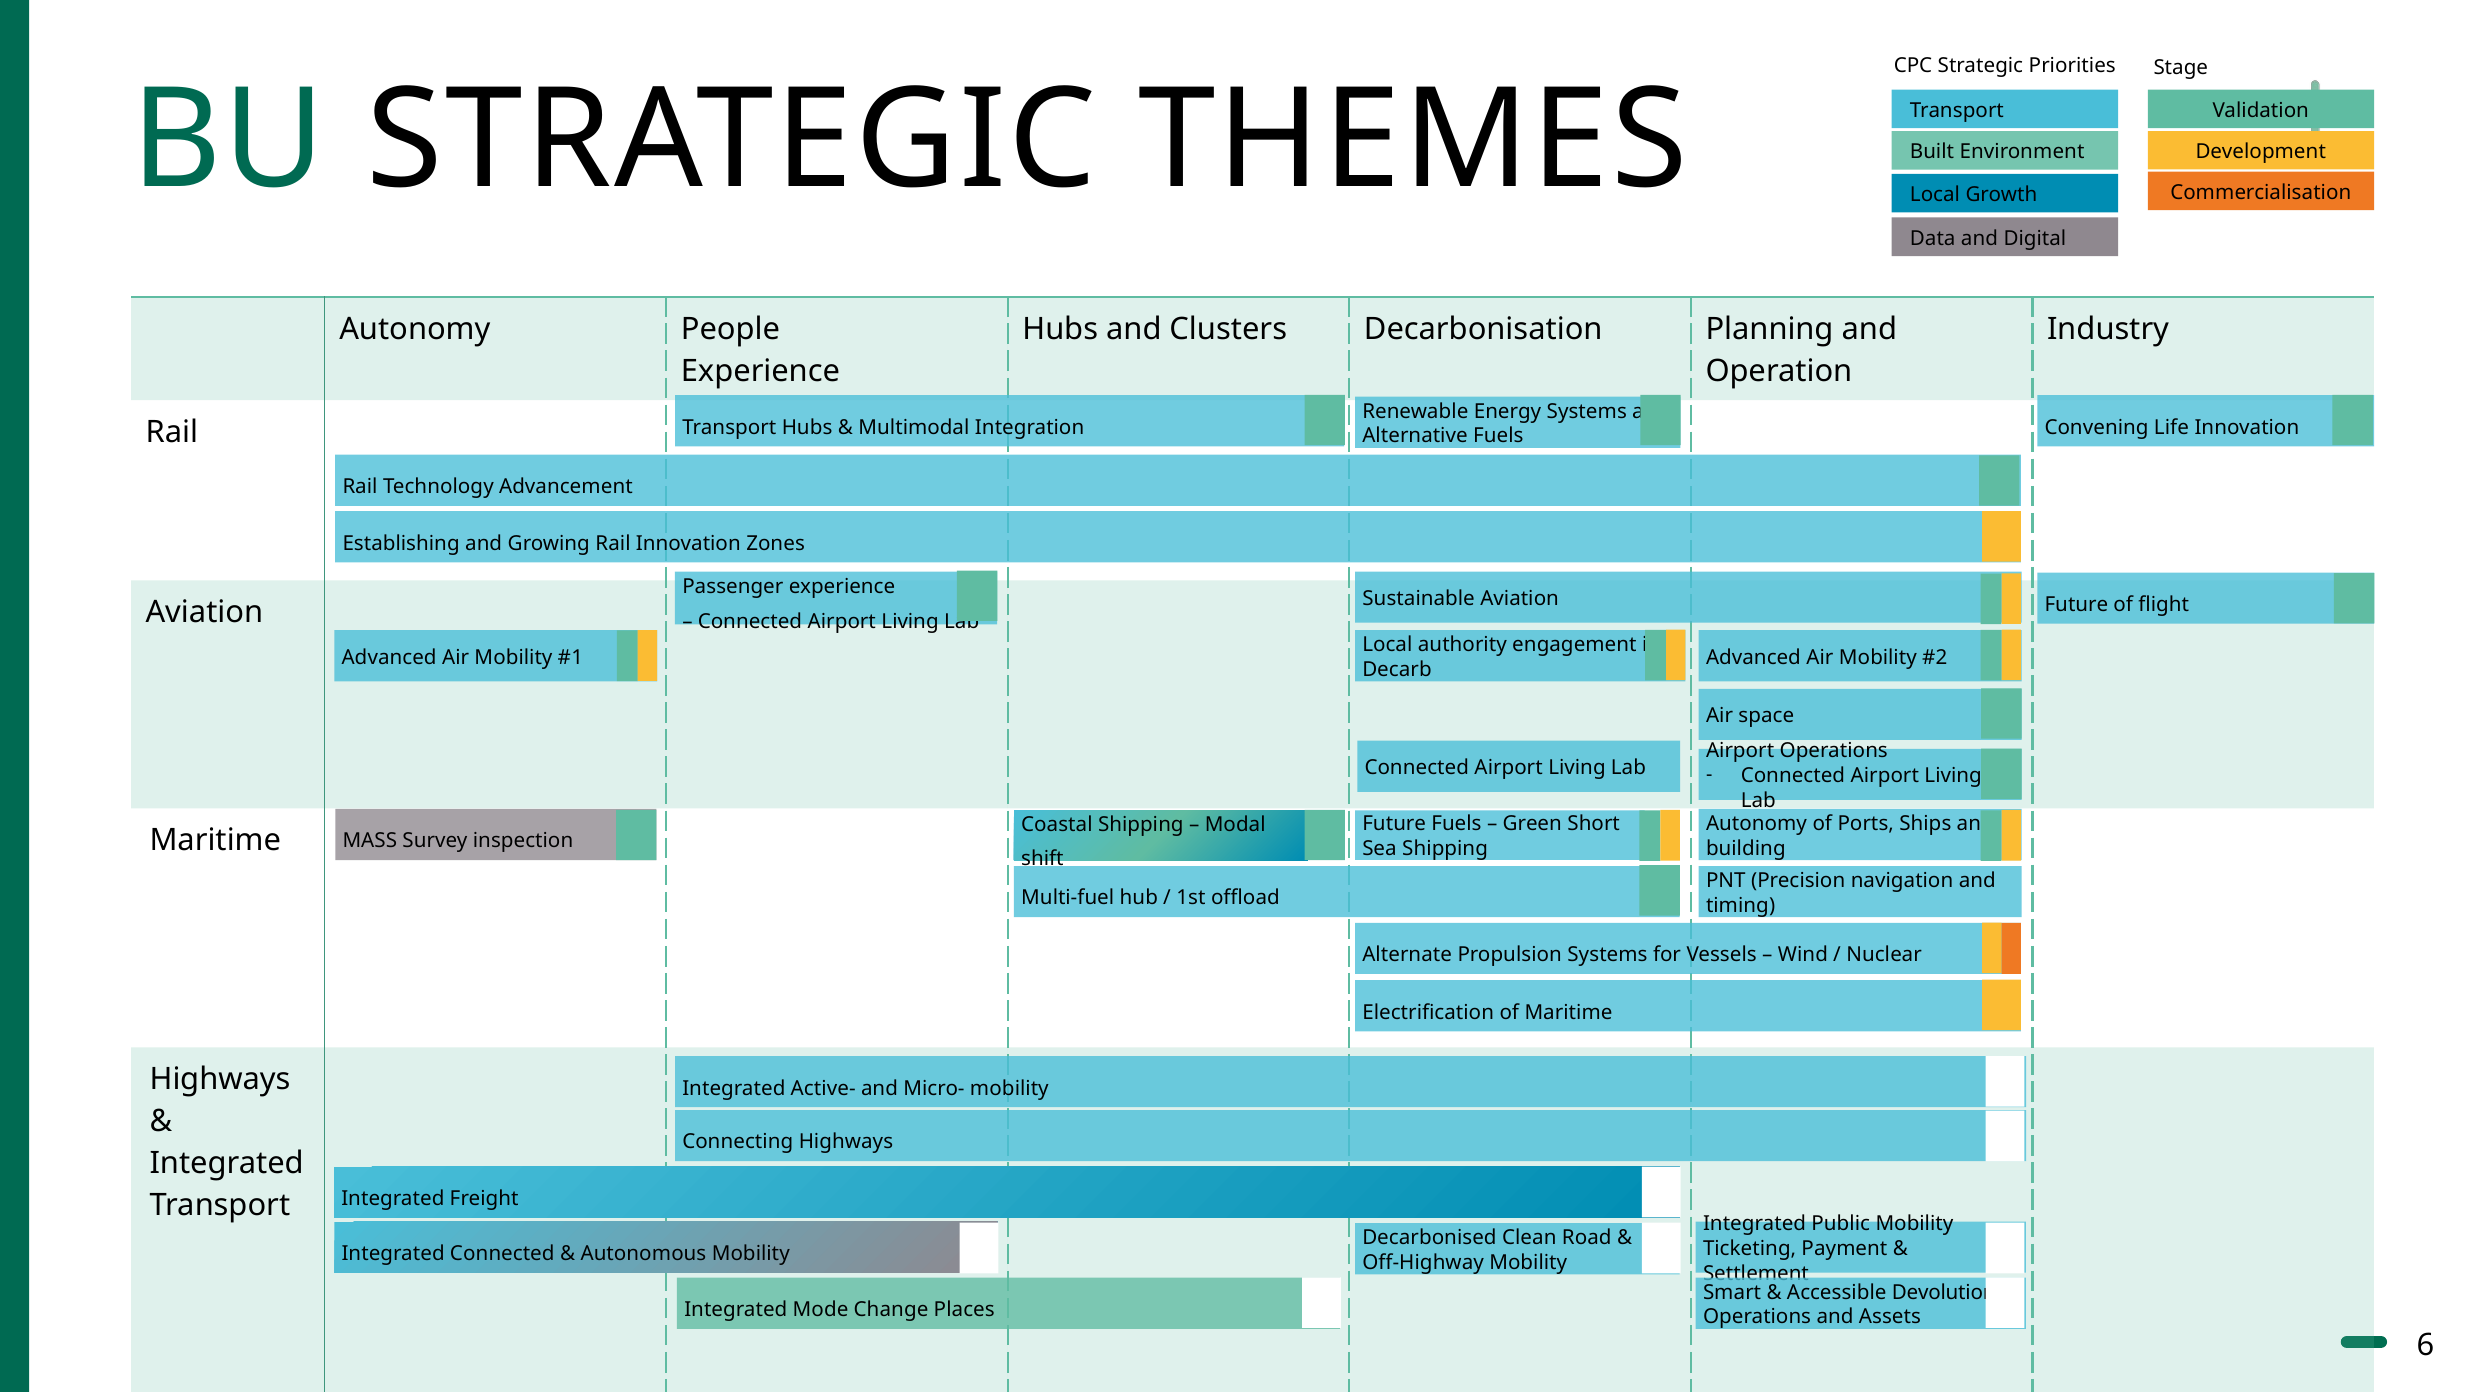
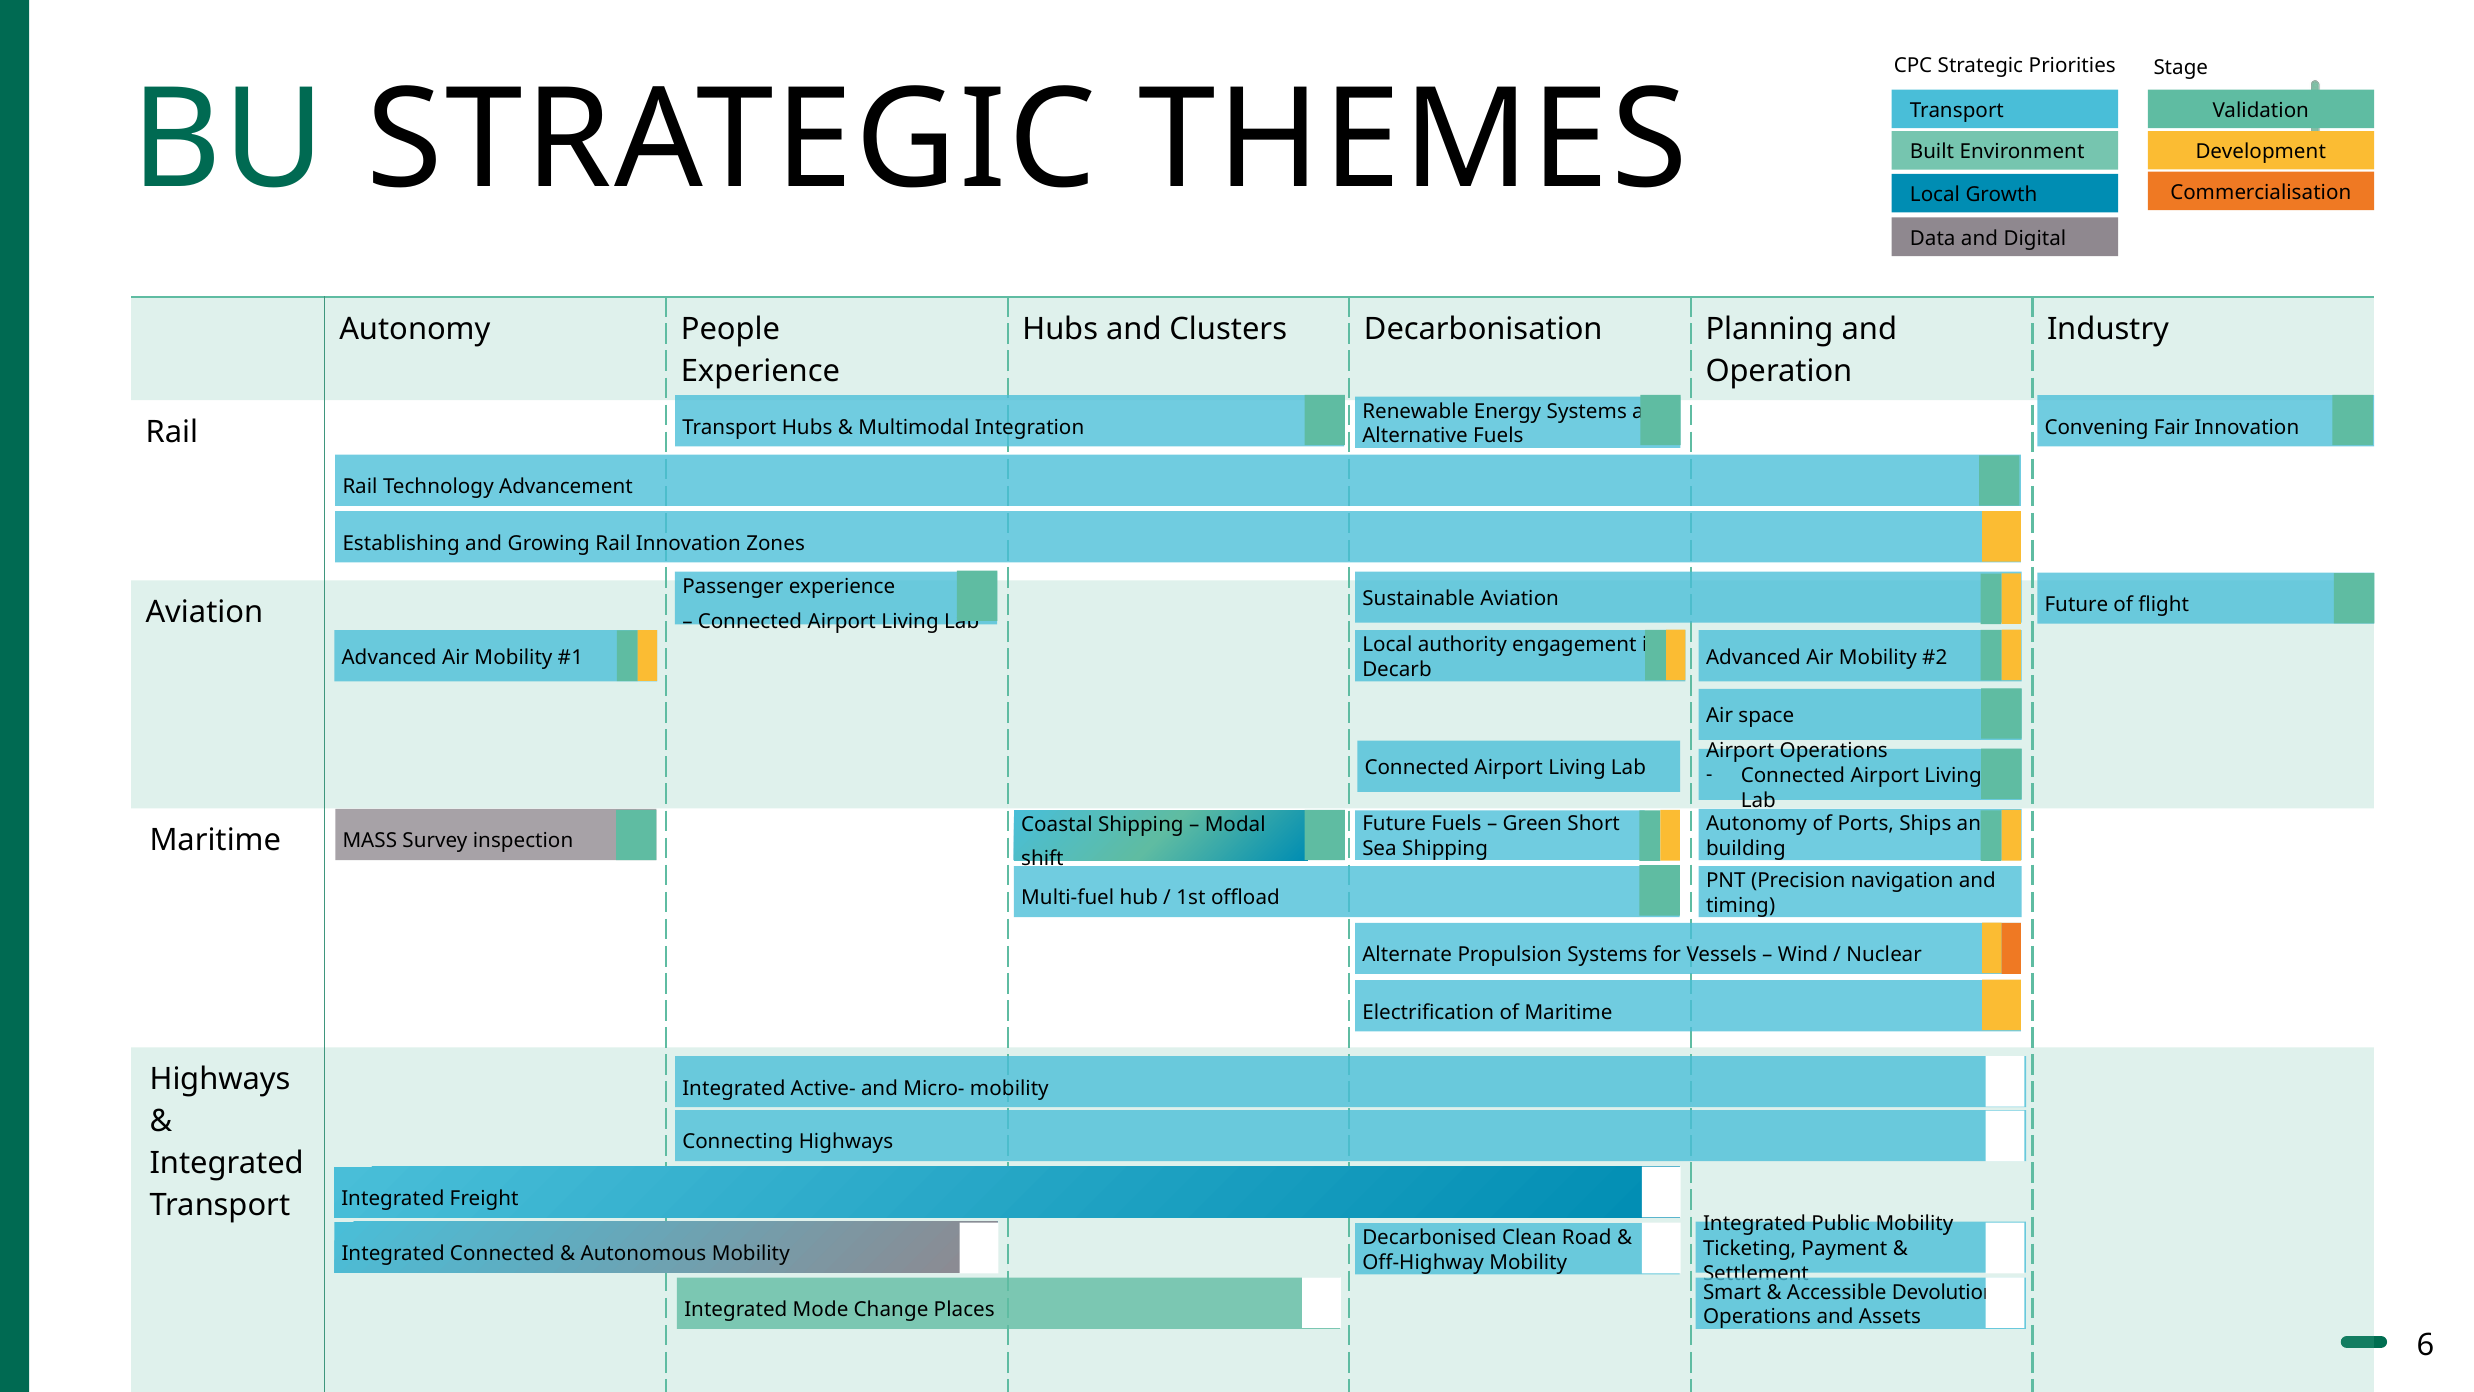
Life: Life -> Fair
